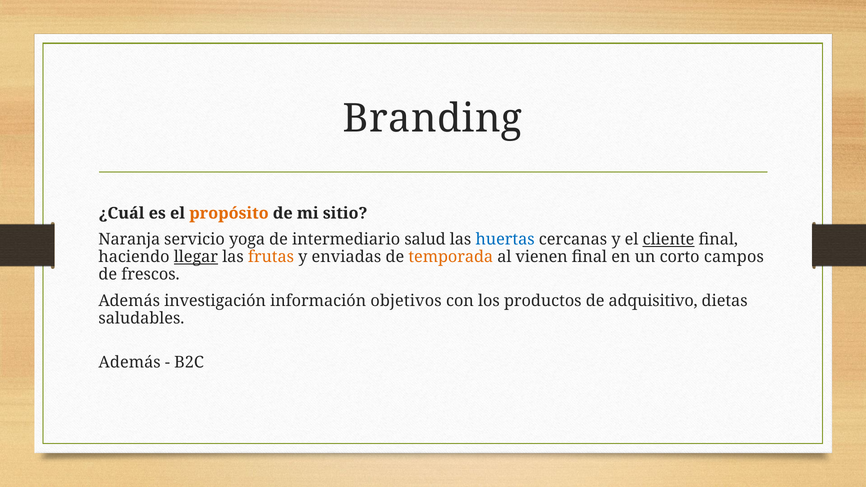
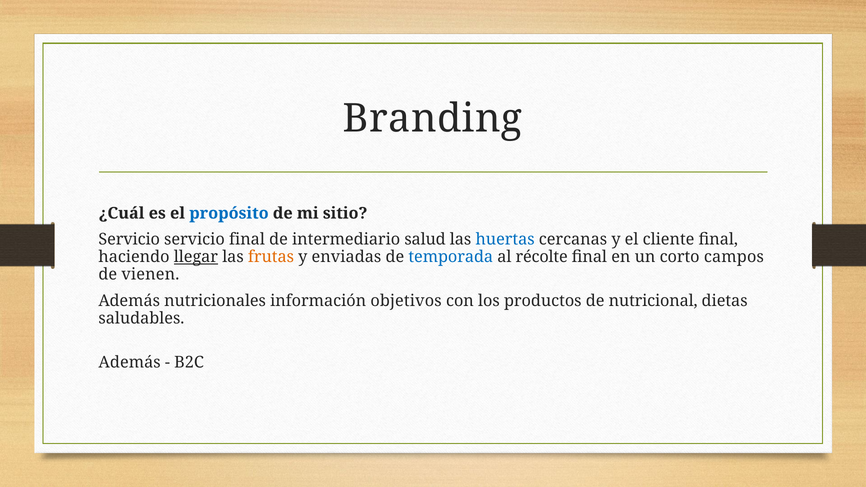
propósito colour: orange -> blue
Naranja at (129, 240): Naranja -> Servicio
servicio yoga: yoga -> final
cliente underline: present -> none
temporada colour: orange -> blue
vienen: vienen -> récolte
frescos: frescos -> vienen
investigación: investigación -> nutricionales
adquisitivo: adquisitivo -> nutricional
